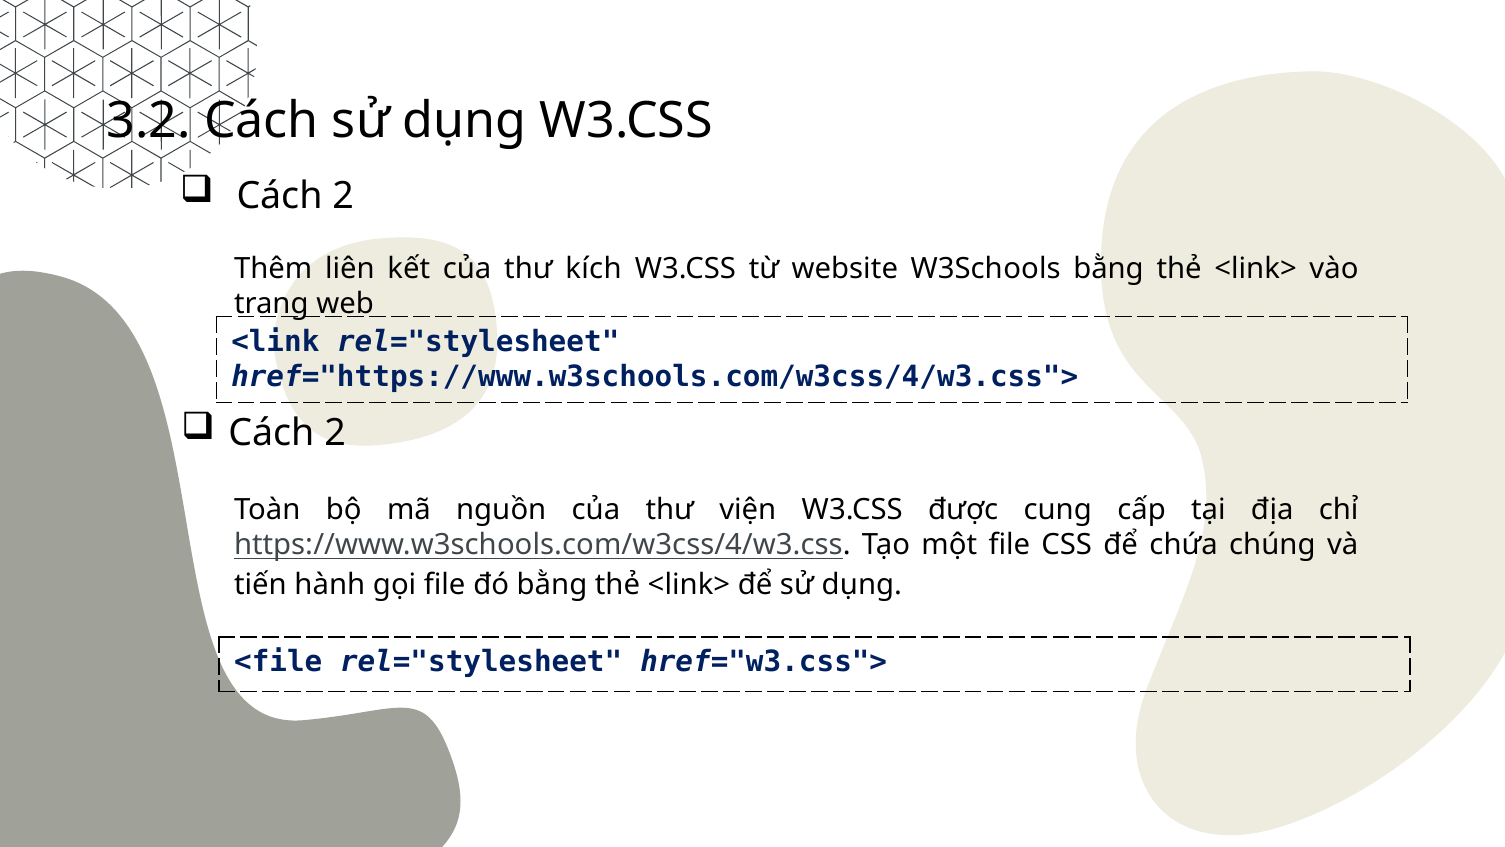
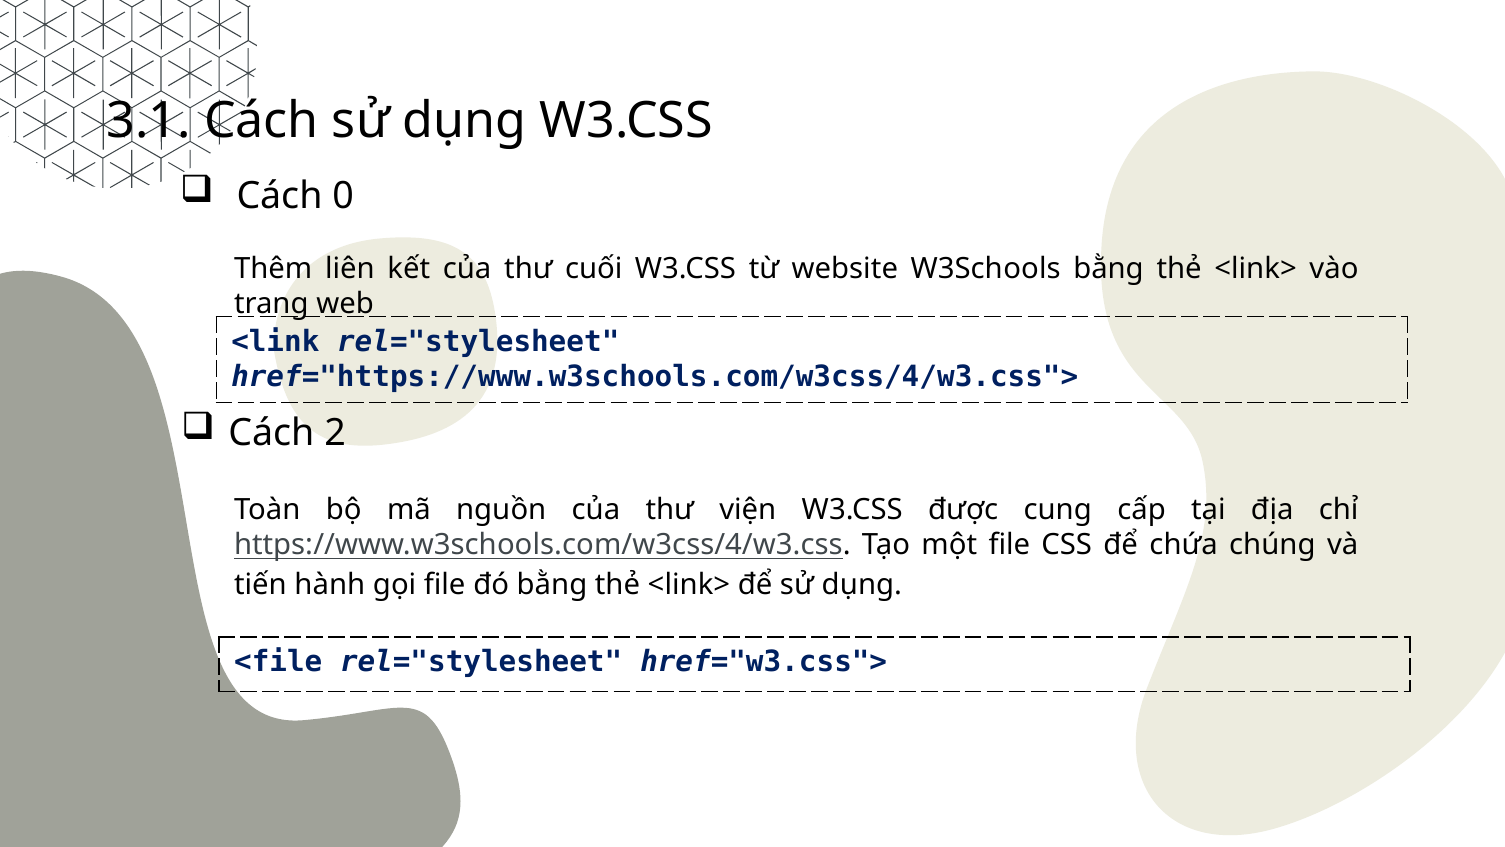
3.2: 3.2 -> 3.1
2 at (343, 196): 2 -> 0
kích: kích -> cuối
